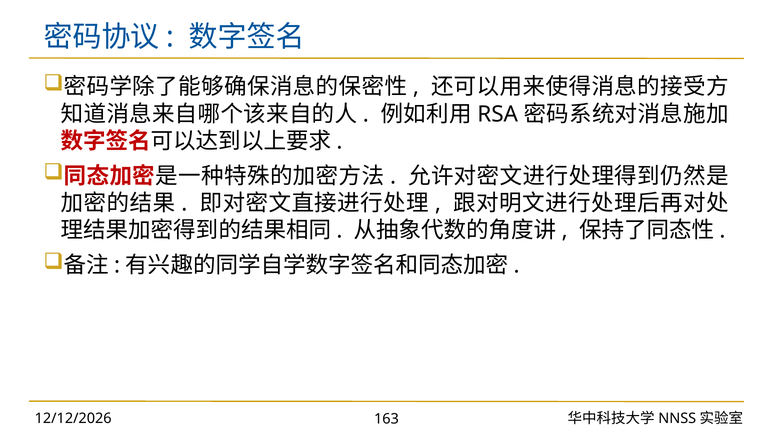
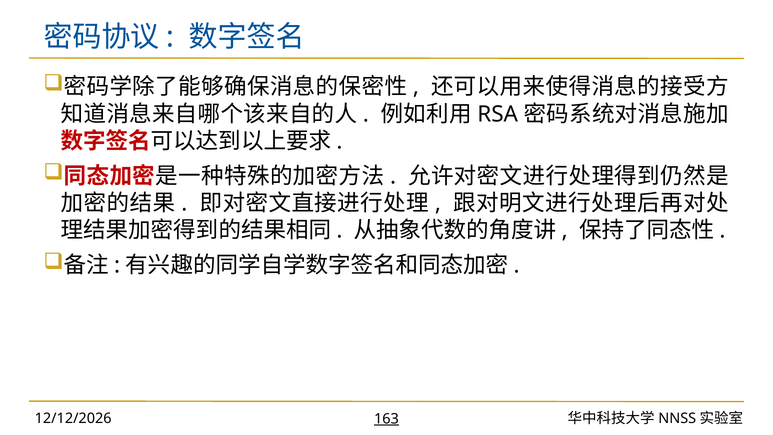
163 underline: none -> present
